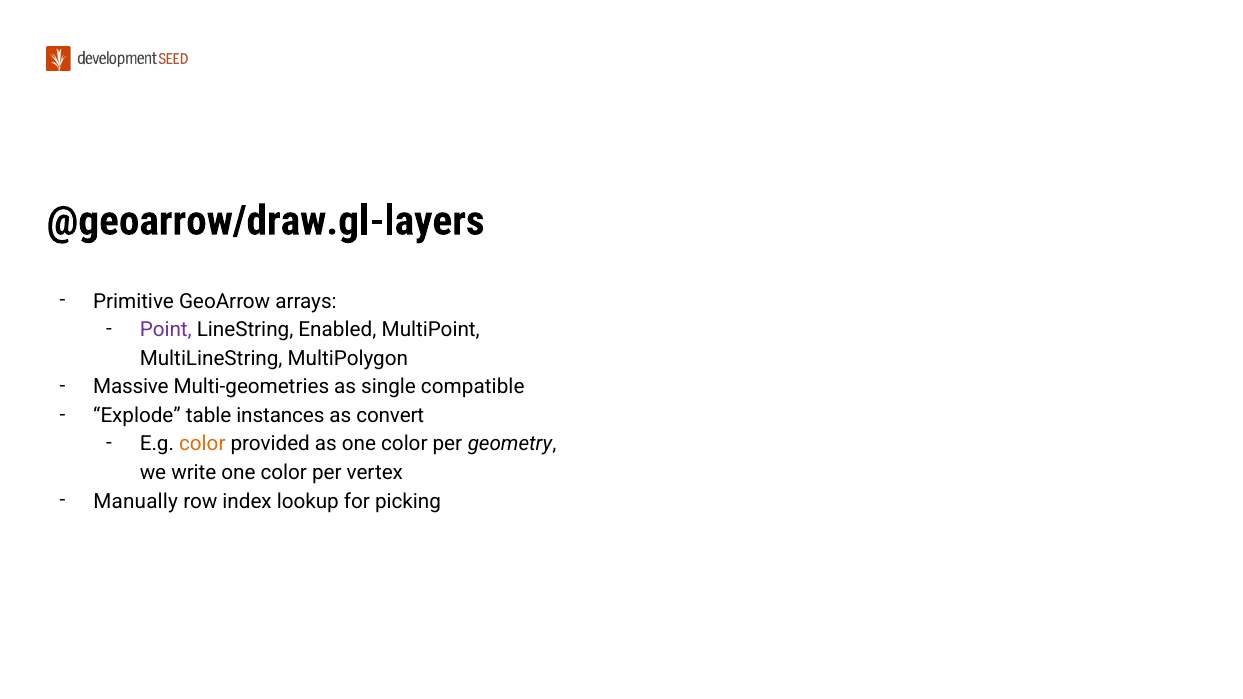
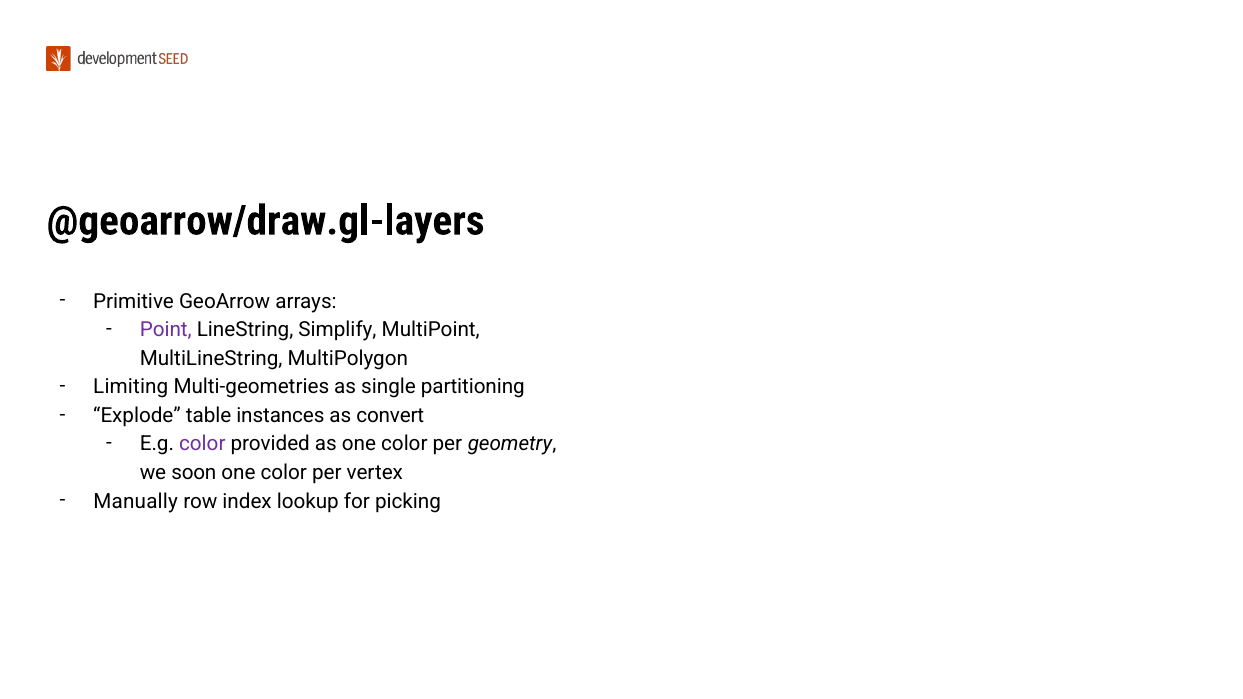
Enabled: Enabled -> Simplify
Massive: Massive -> Limiting
compatible: compatible -> partitioning
color at (202, 444) colour: orange -> purple
write: write -> soon
